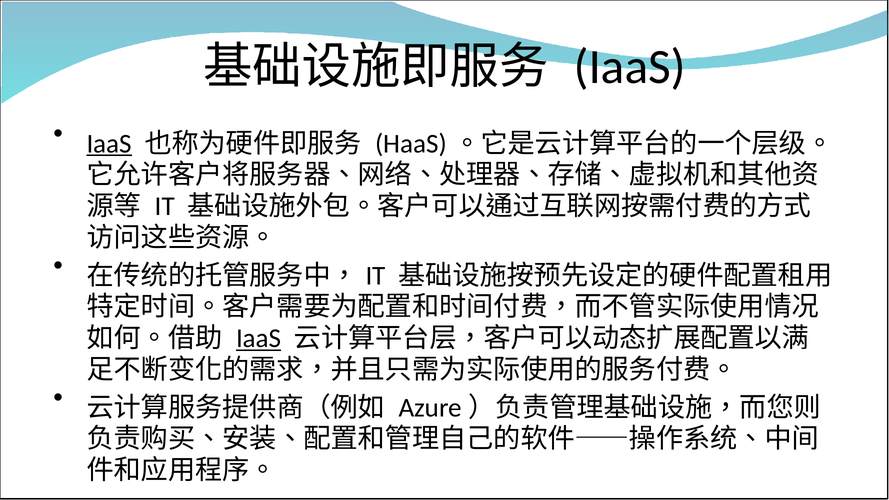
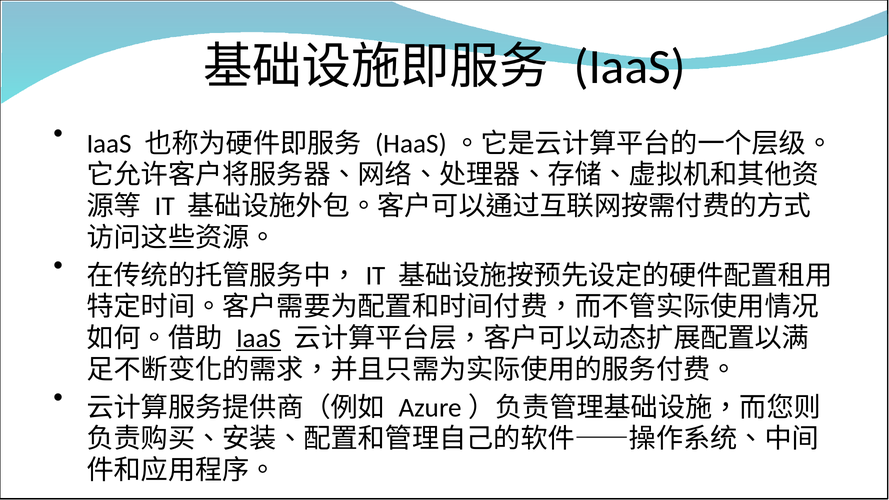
IaaS at (109, 144) underline: present -> none
